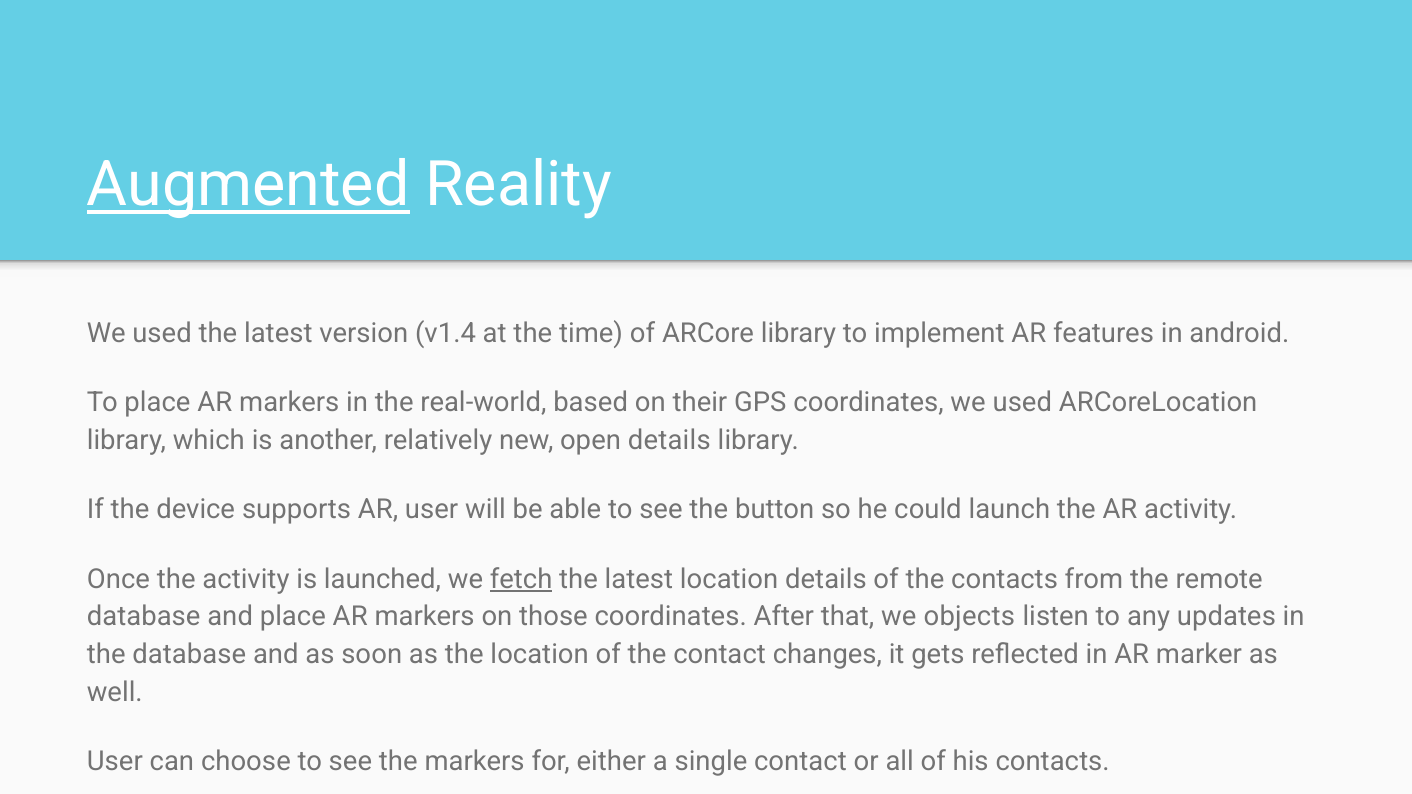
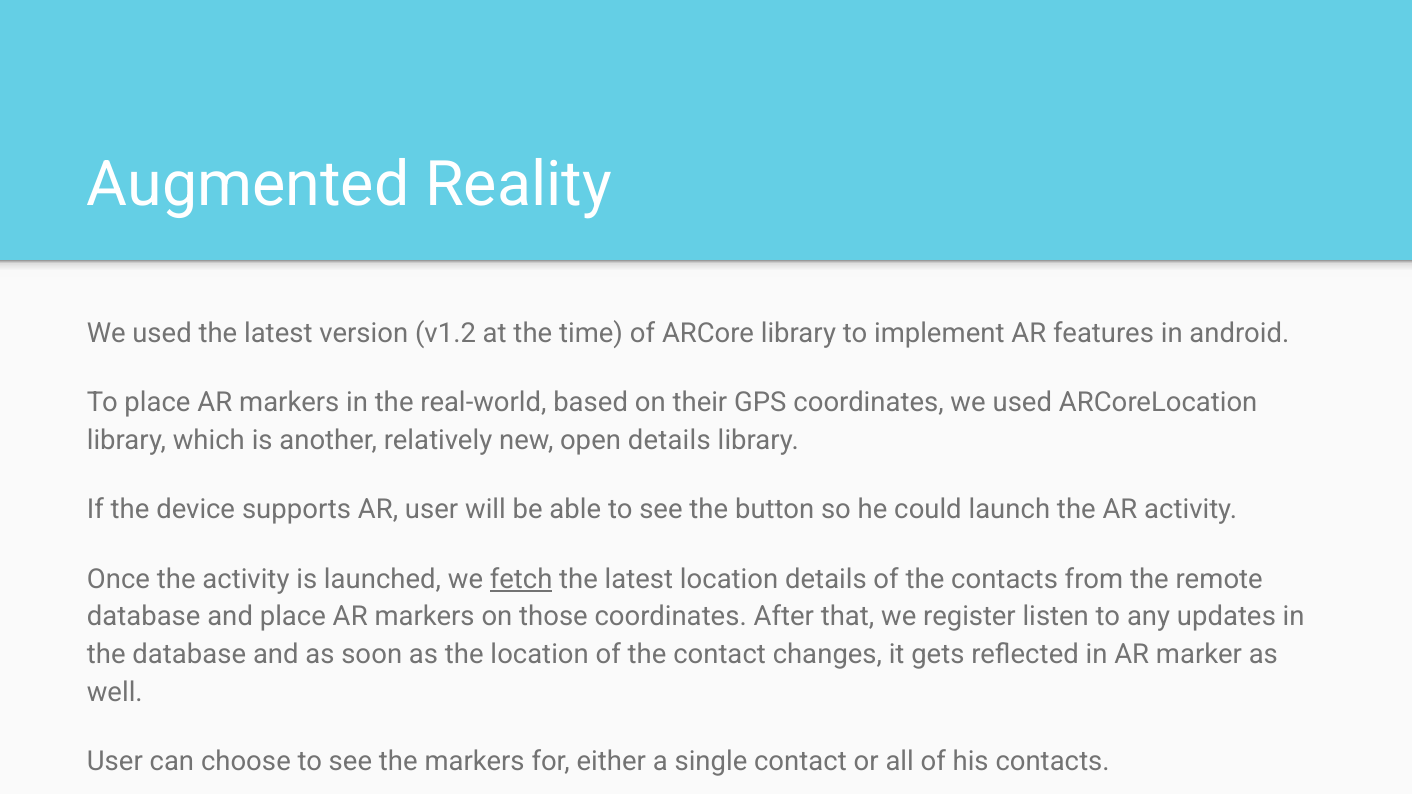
Augmented underline: present -> none
v1.4: v1.4 -> v1.2
objects: objects -> register
